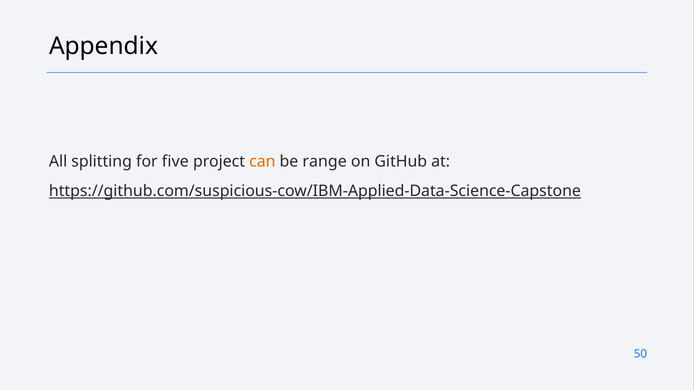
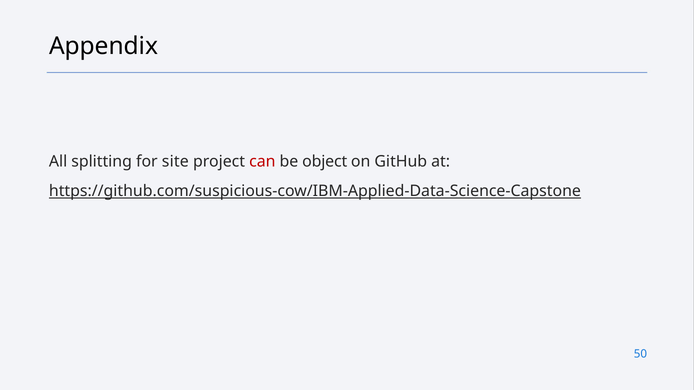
five: five -> site
can colour: orange -> red
range: range -> object
